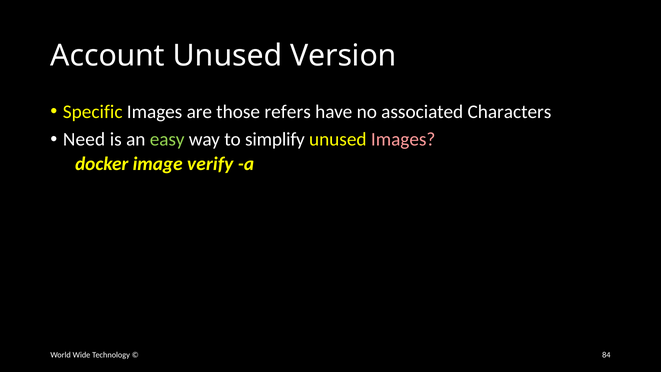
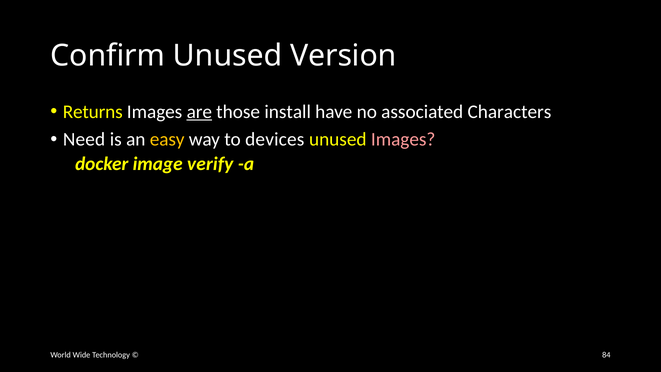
Account: Account -> Confirm
Specific: Specific -> Returns
are underline: none -> present
refers: refers -> install
easy colour: light green -> yellow
simplify: simplify -> devices
